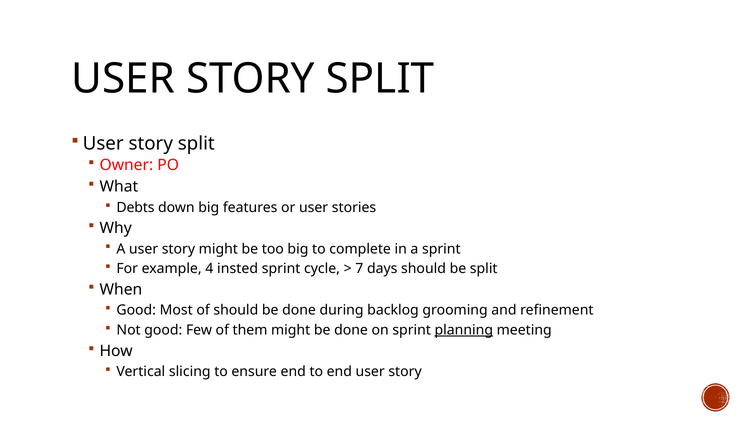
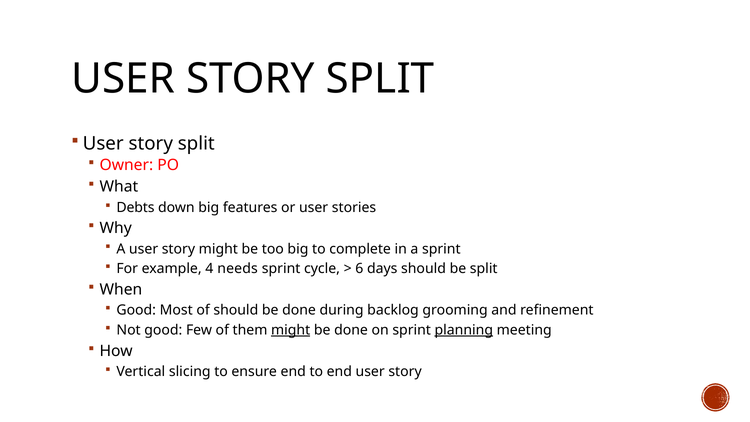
insted: insted -> needs
7: 7 -> 6
might at (291, 330) underline: none -> present
